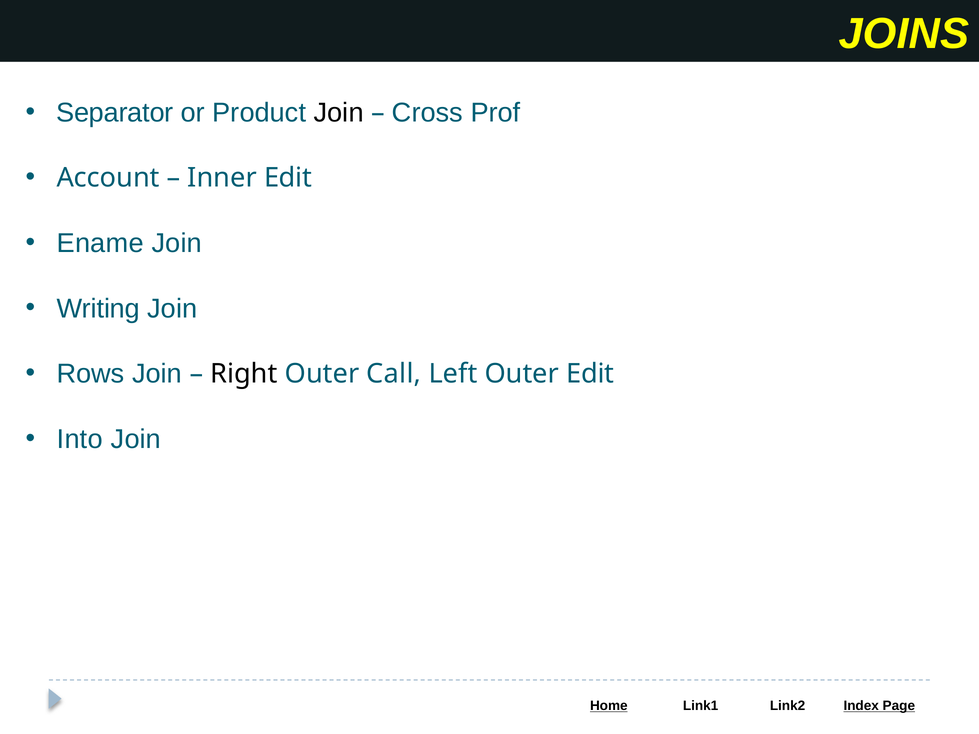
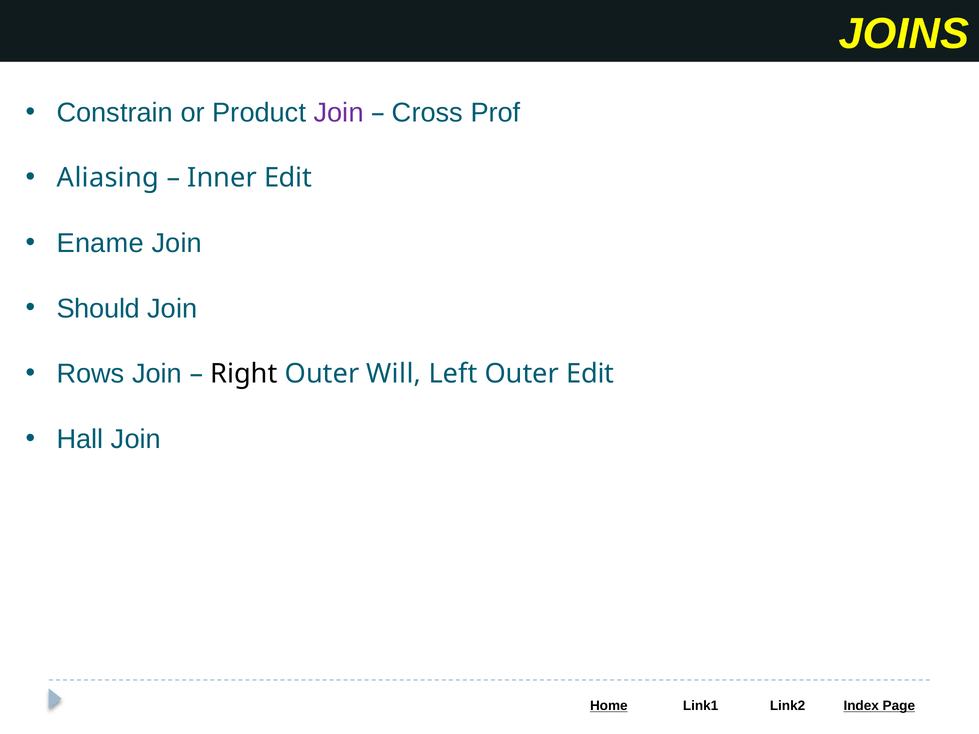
Separator: Separator -> Constrain
Join at (339, 113) colour: black -> purple
Account: Account -> Aliasing
Writing: Writing -> Should
Call: Call -> Will
Into: Into -> Hall
